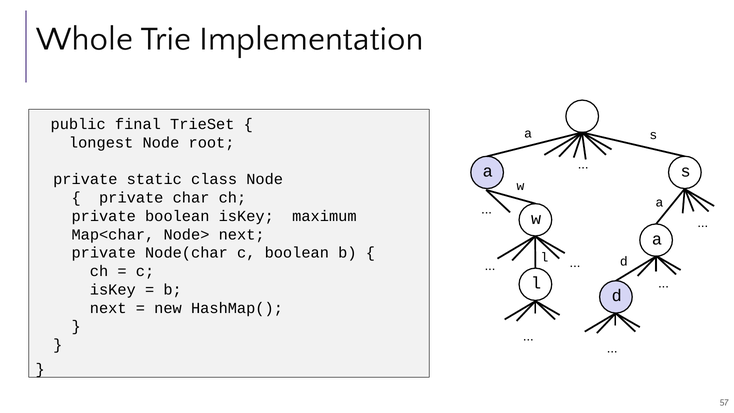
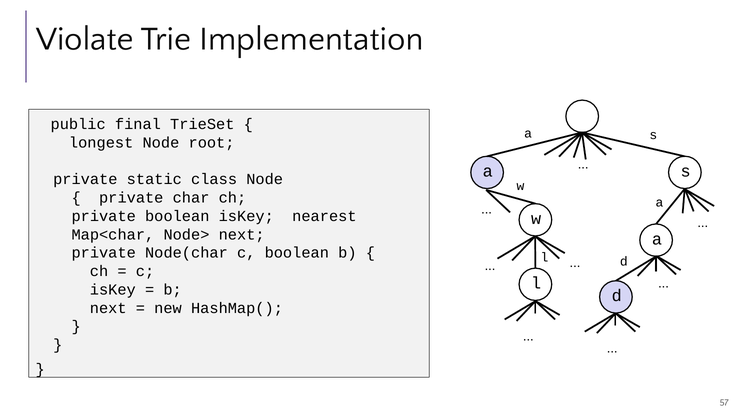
Whole: Whole -> Violate
maximum: maximum -> nearest
